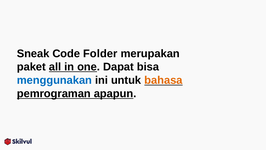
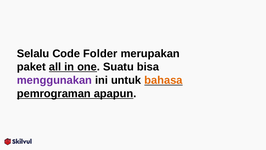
Sneak: Sneak -> Selalu
Dapat: Dapat -> Suatu
menggunakan colour: blue -> purple
